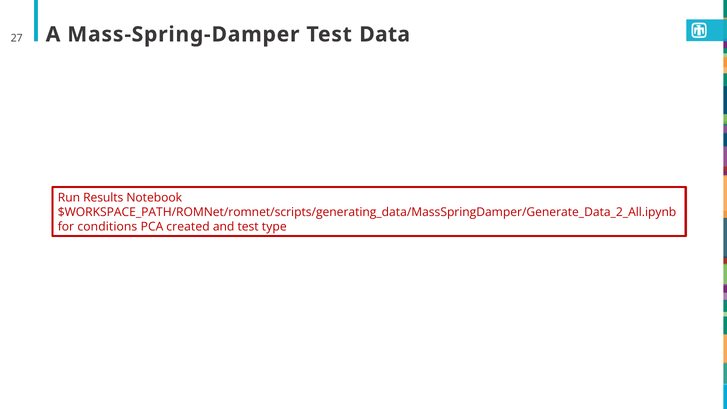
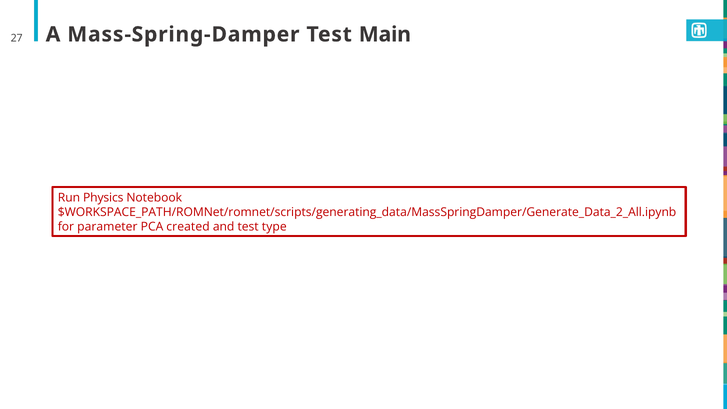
Data: Data -> Main
Results: Results -> Physics
conditions: conditions -> parameter
